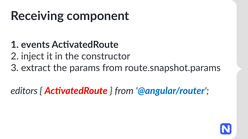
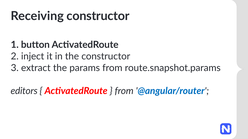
Receiving component: component -> constructor
events: events -> button
